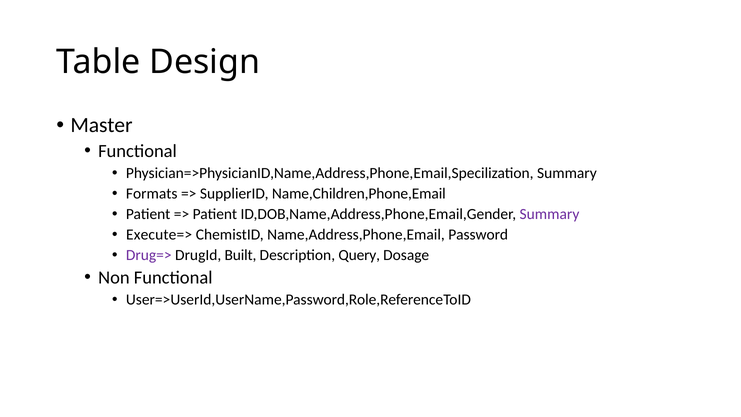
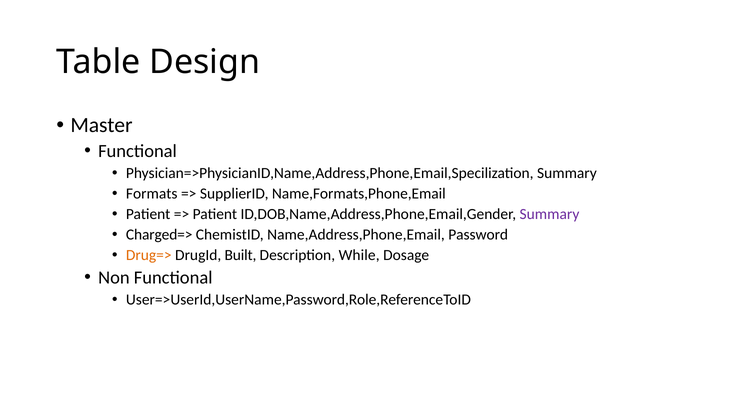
Name,Children,Phone,Email: Name,Children,Phone,Email -> Name,Formats,Phone,Email
Execute=>: Execute=> -> Charged=>
Drug=> colour: purple -> orange
Query: Query -> While
